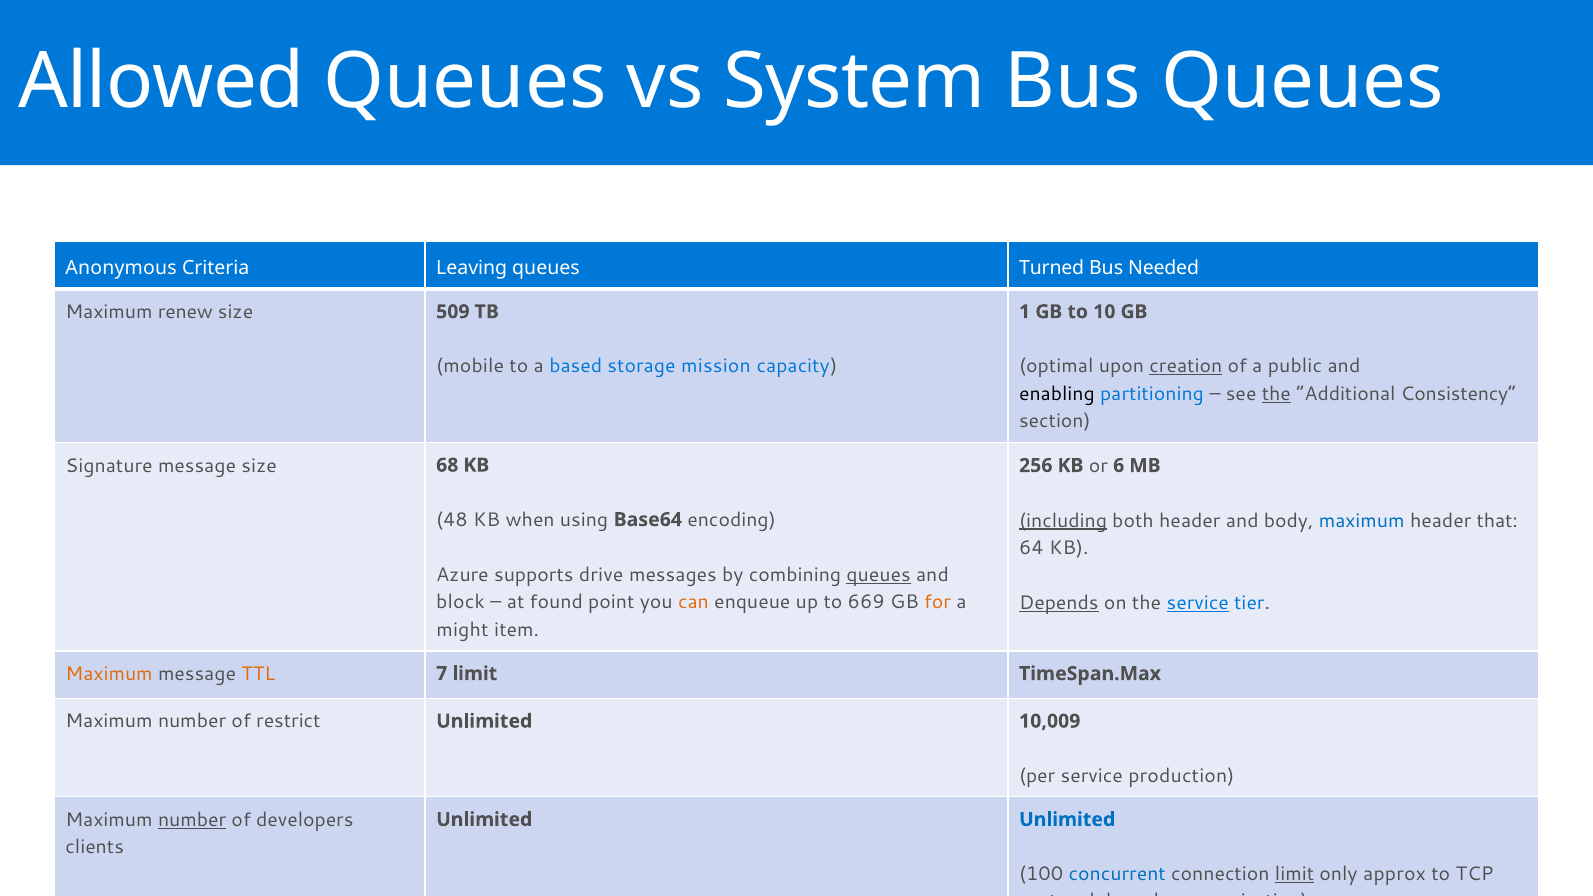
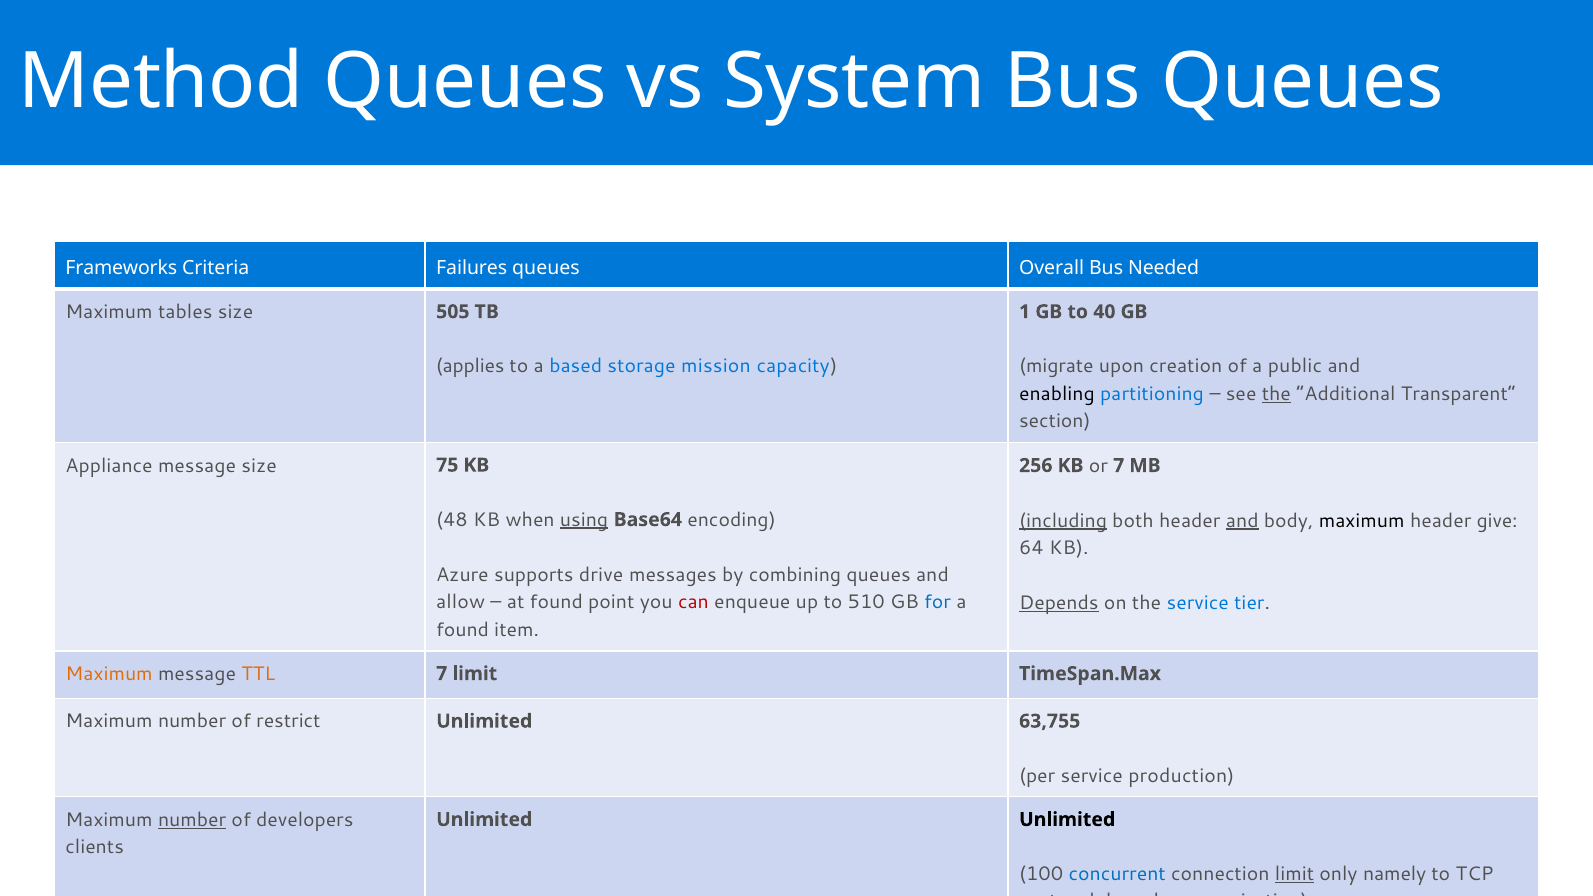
Allowed: Allowed -> Method
Anonymous: Anonymous -> Frameworks
Leaving: Leaving -> Failures
Turned: Turned -> Overall
renew: renew -> tables
509: 509 -> 505
10: 10 -> 40
mobile: mobile -> applies
optimal: optimal -> migrate
creation underline: present -> none
Consistency: Consistency -> Transparent
Signature: Signature -> Appliance
68: 68 -> 75
or 6: 6 -> 7
using underline: none -> present
and at (1242, 521) underline: none -> present
maximum at (1362, 521) colour: blue -> black
that: that -> give
queues at (879, 575) underline: present -> none
block: block -> allow
can colour: orange -> red
669: 669 -> 510
for colour: orange -> blue
service at (1198, 603) underline: present -> none
might at (462, 630): might -> found
10,009: 10,009 -> 63,755
Unlimited at (1067, 819) colour: blue -> black
approx: approx -> namely
